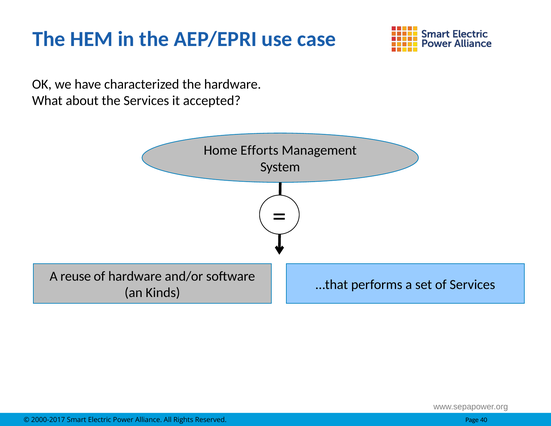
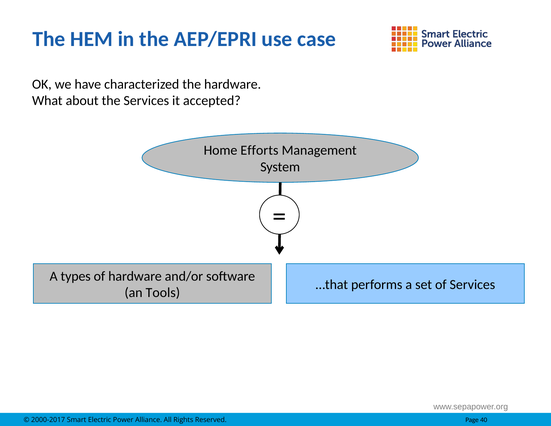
reuse: reuse -> types
Kinds: Kinds -> Tools
